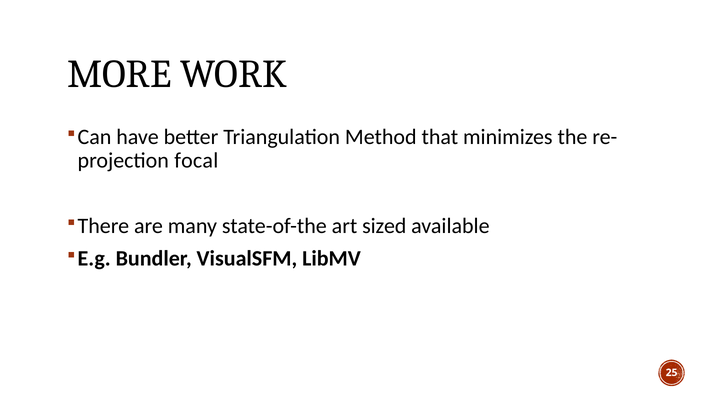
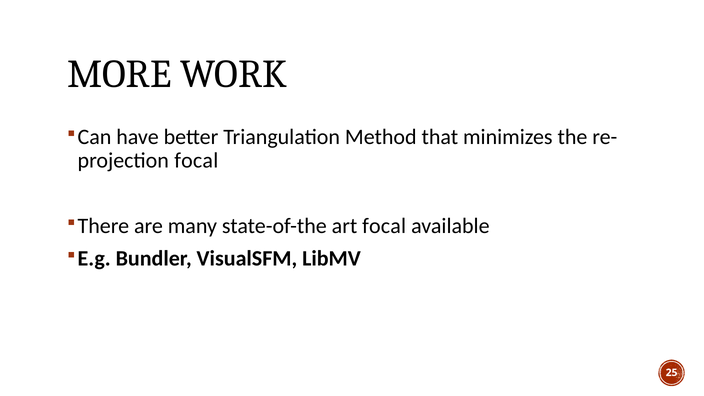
art sized: sized -> focal
